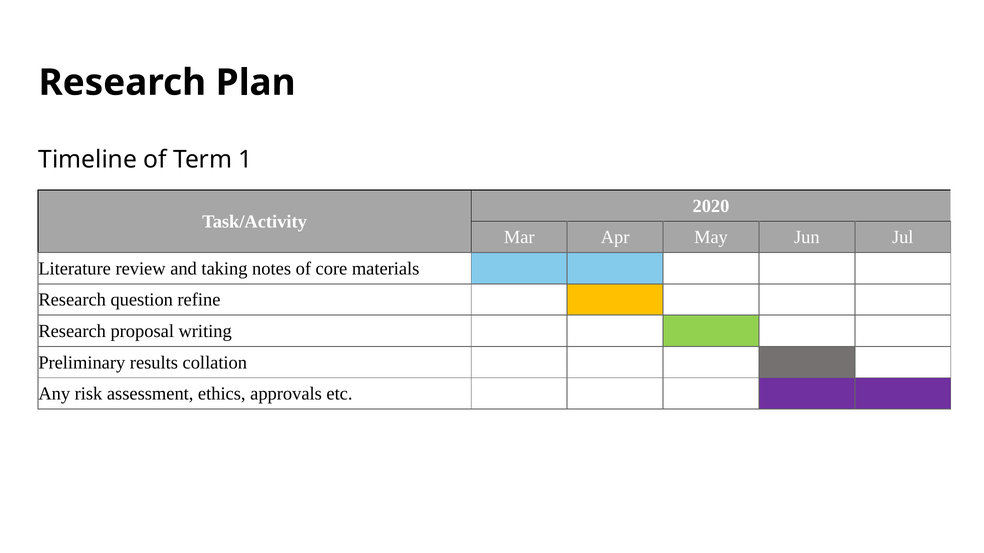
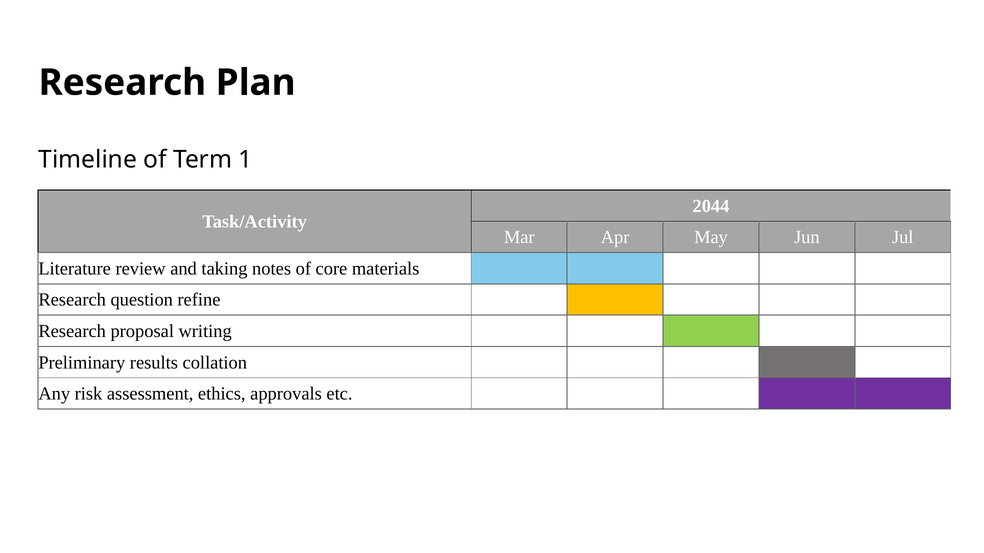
2020: 2020 -> 2044
